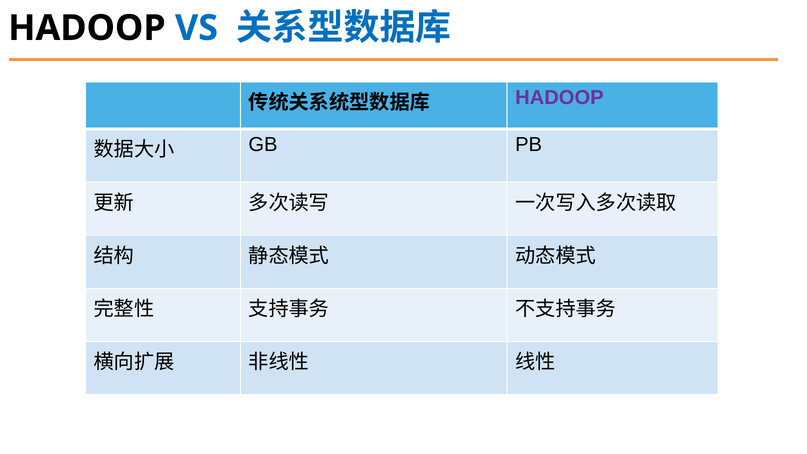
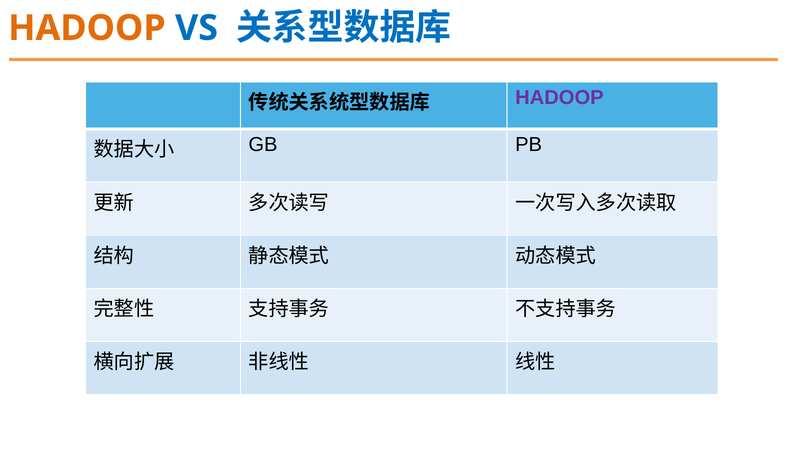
HADOOP at (87, 28) colour: black -> orange
